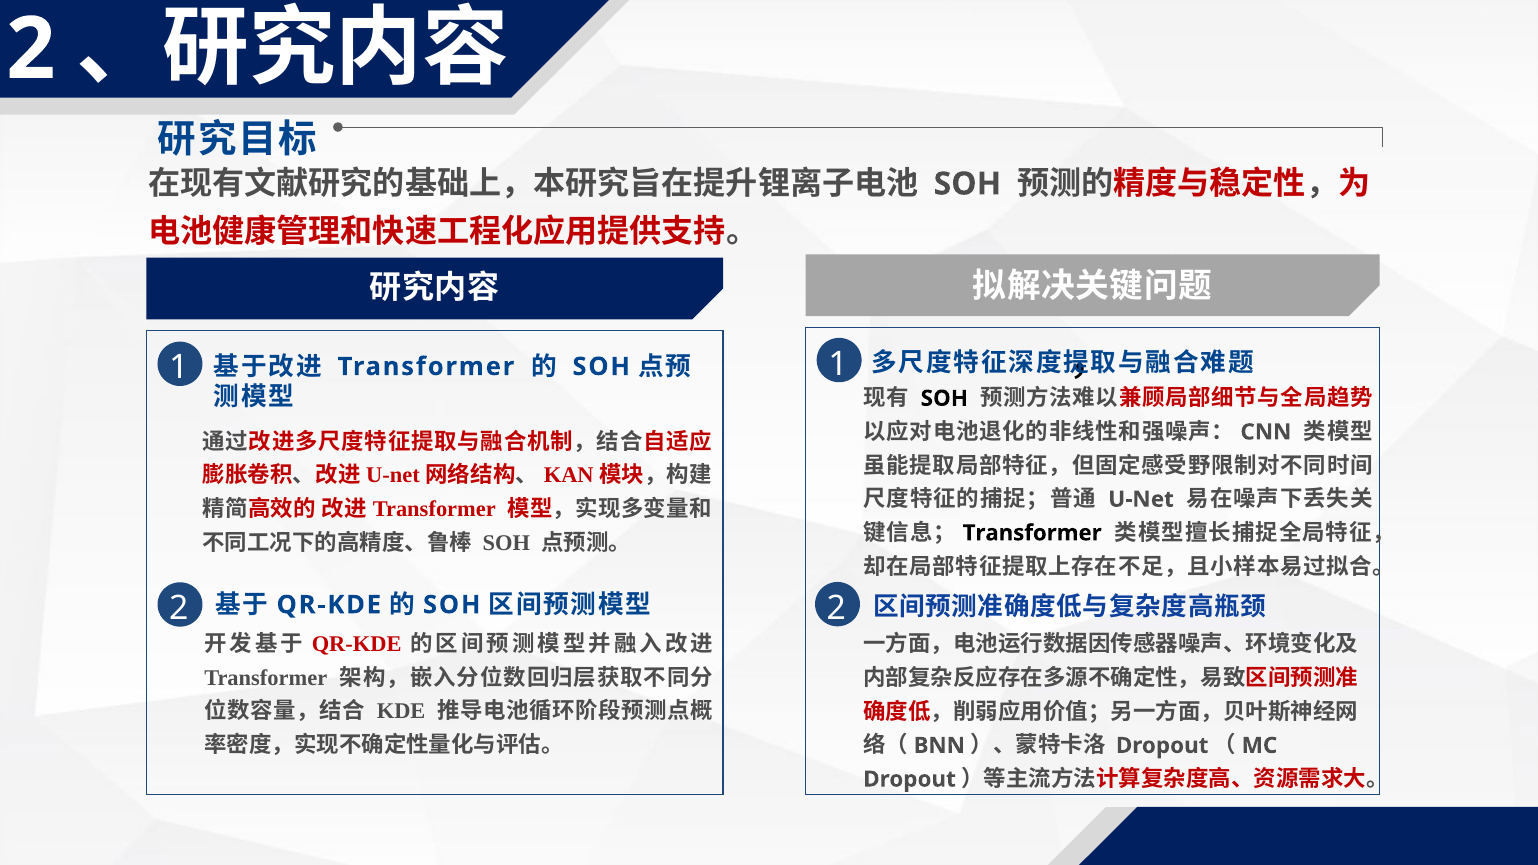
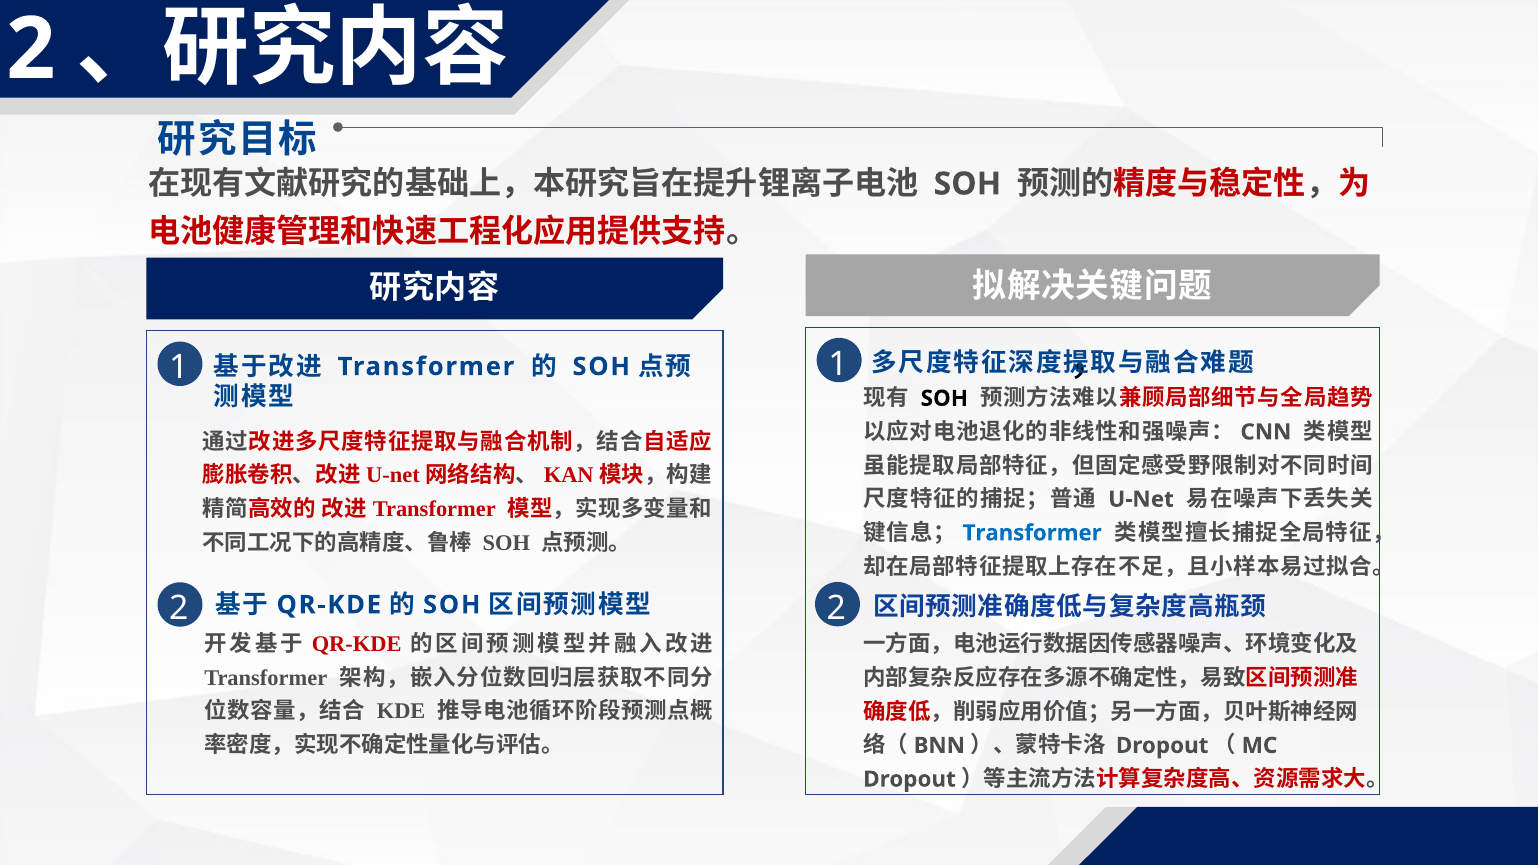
Transformer at (1032, 533) colour: black -> blue
